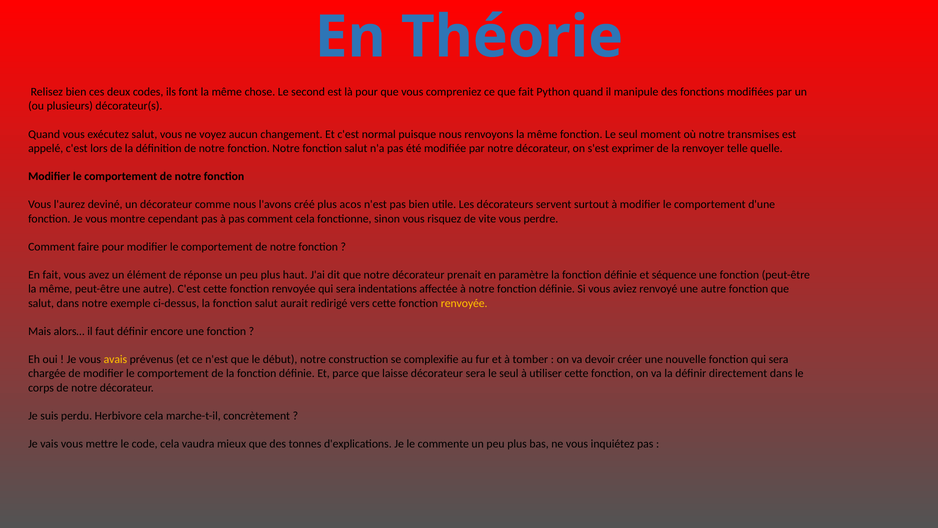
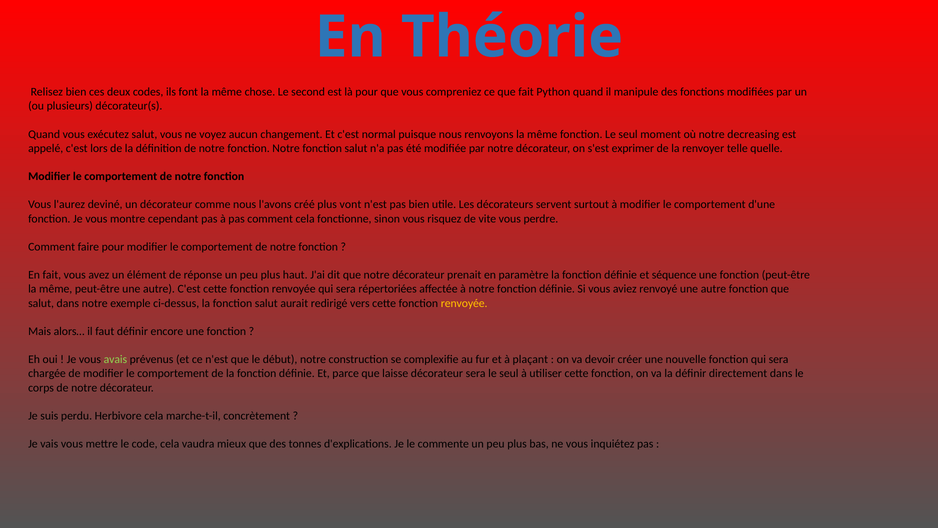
transmises: transmises -> decreasing
acos: acos -> vont
indentations: indentations -> répertoriées
avais colour: yellow -> light green
tomber: tomber -> plaçant
